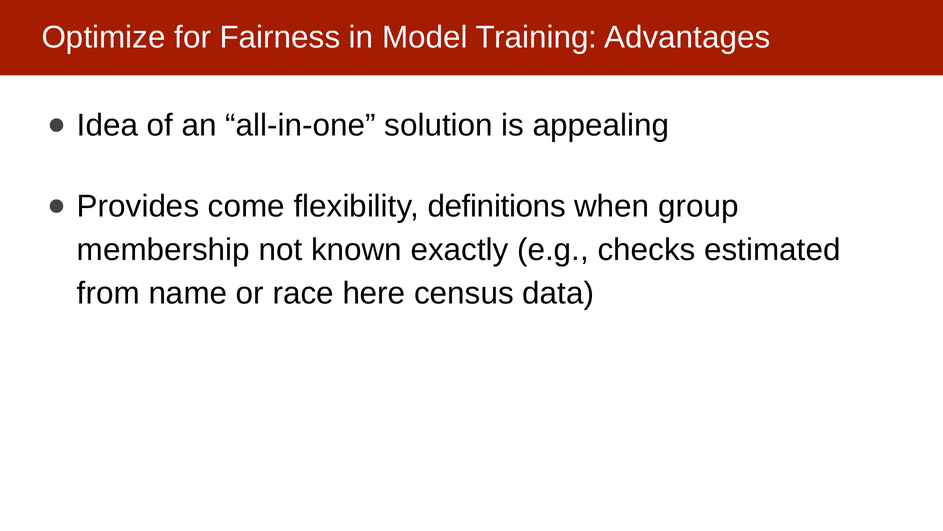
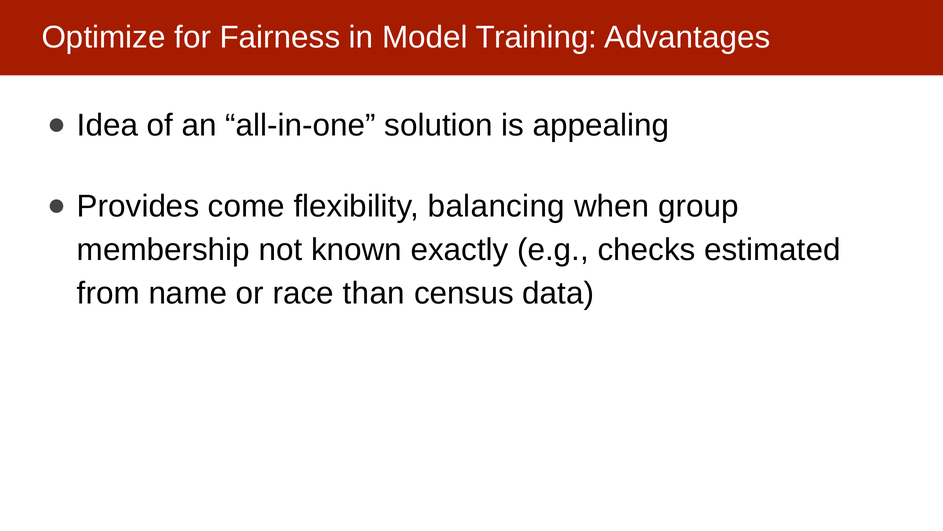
definitions: definitions -> balancing
here: here -> than
